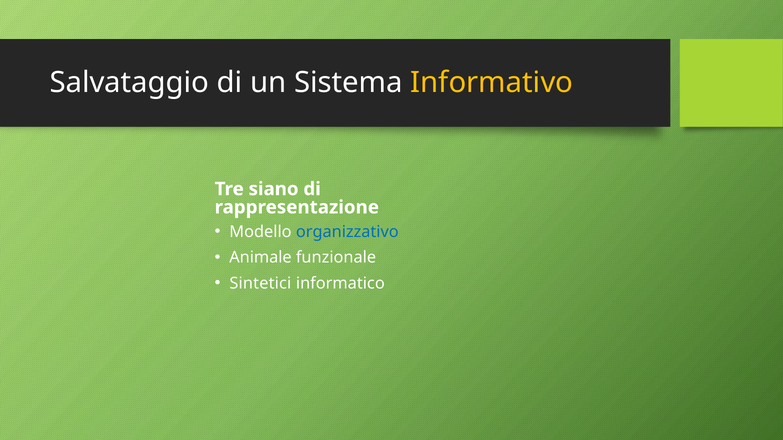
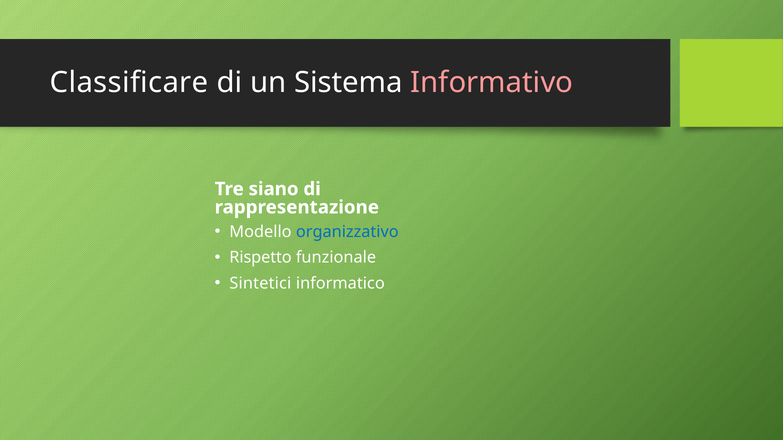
Salvataggio: Salvataggio -> Classificare
Informativo colour: yellow -> pink
Animale: Animale -> Rispetto
